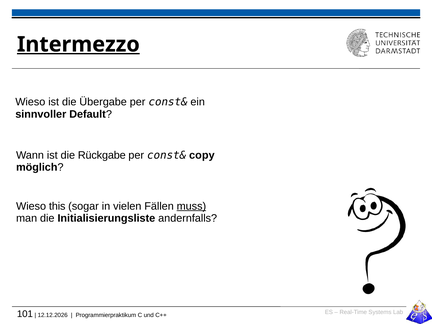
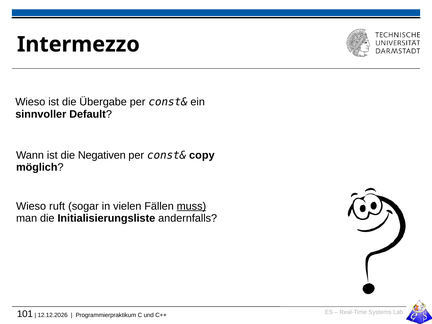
Intermezzo underline: present -> none
Rückgabe: Rückgabe -> Negativen
this: this -> ruft
